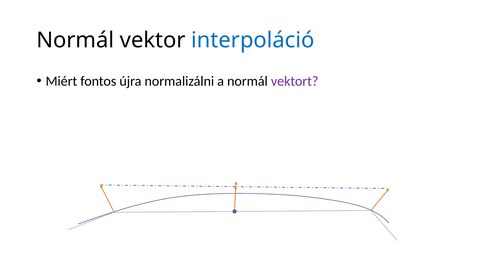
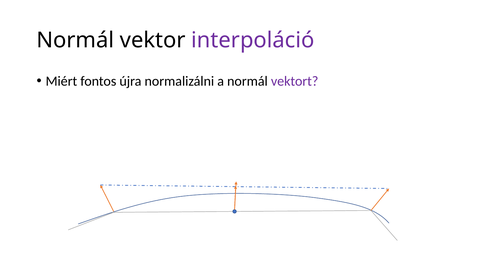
interpoláció colour: blue -> purple
